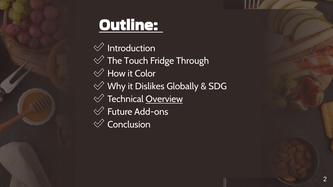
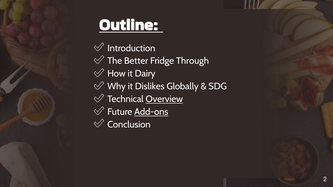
Touch: Touch -> Better
Color: Color -> Dairy
Add-ons underline: none -> present
